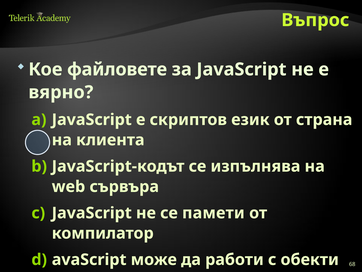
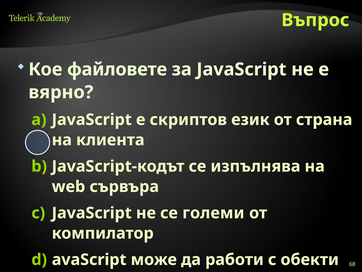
памети: памети -> големи
